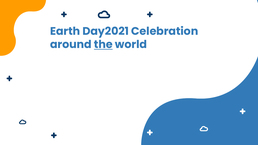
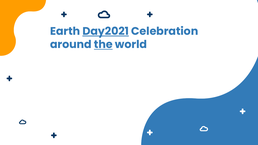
Day2021 underline: none -> present
